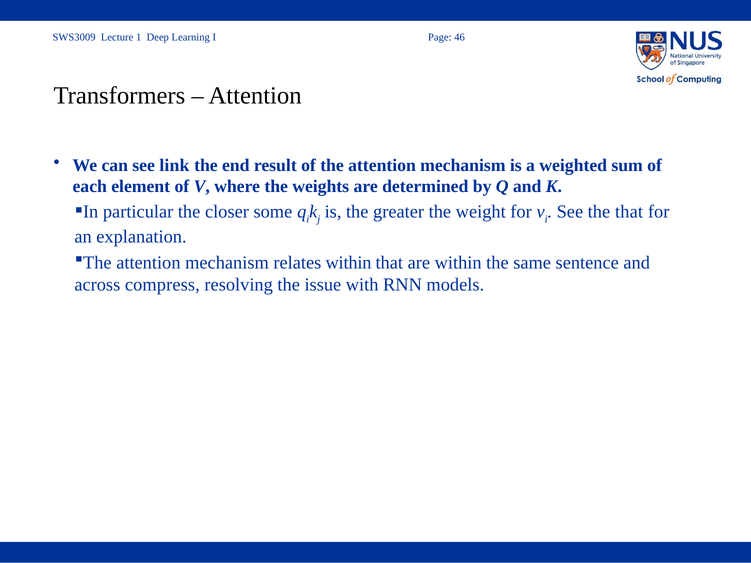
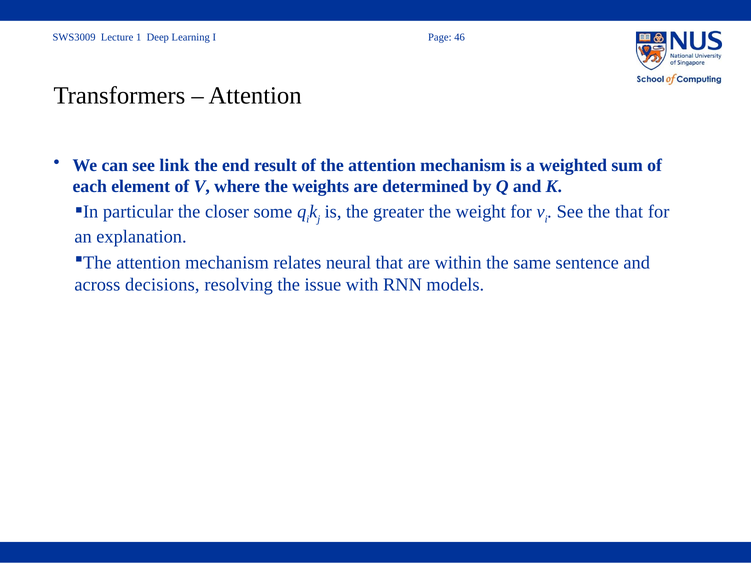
relates within: within -> neural
compress: compress -> decisions
